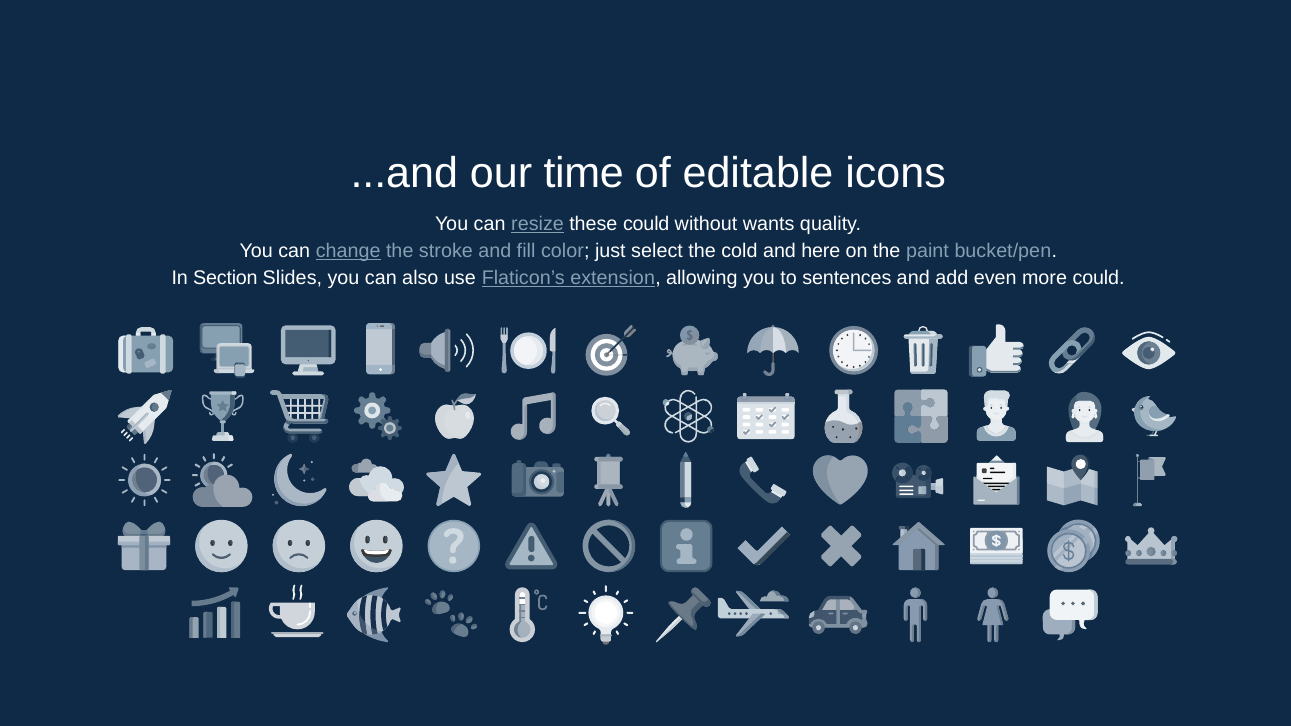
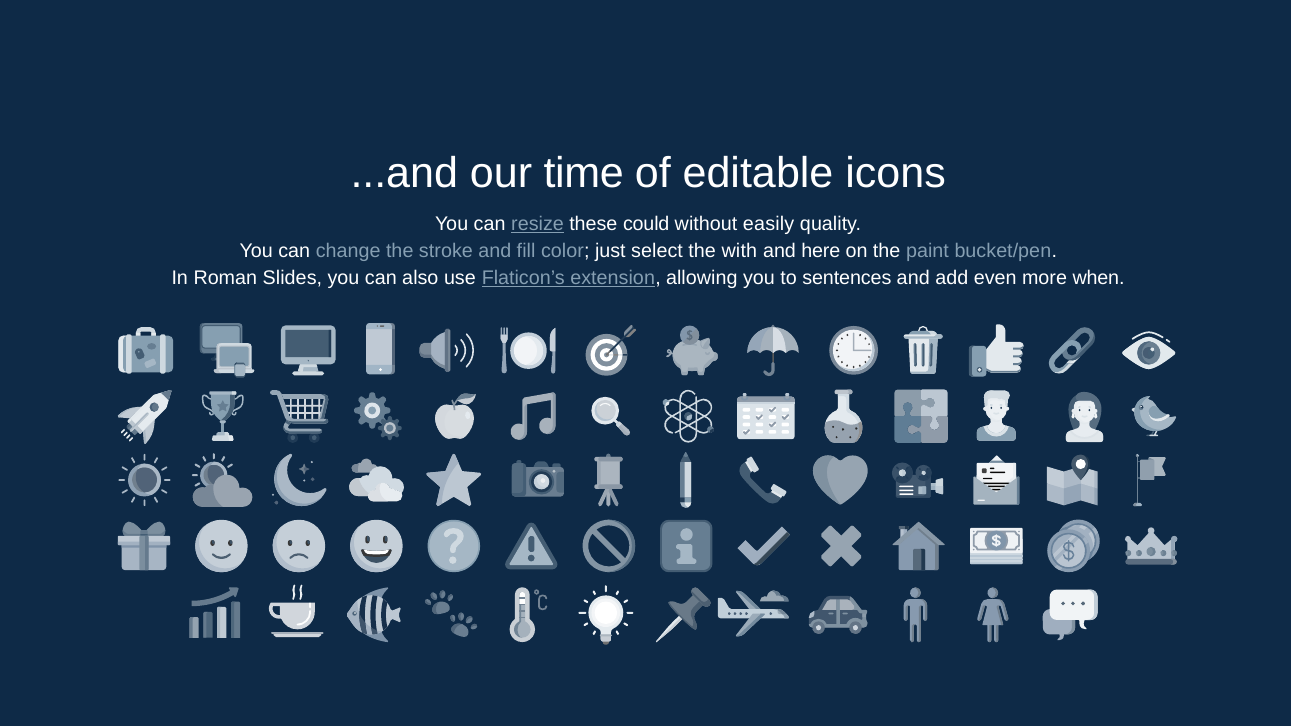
wants: wants -> easily
change underline: present -> none
cold: cold -> with
Section: Section -> Roman
more could: could -> when
